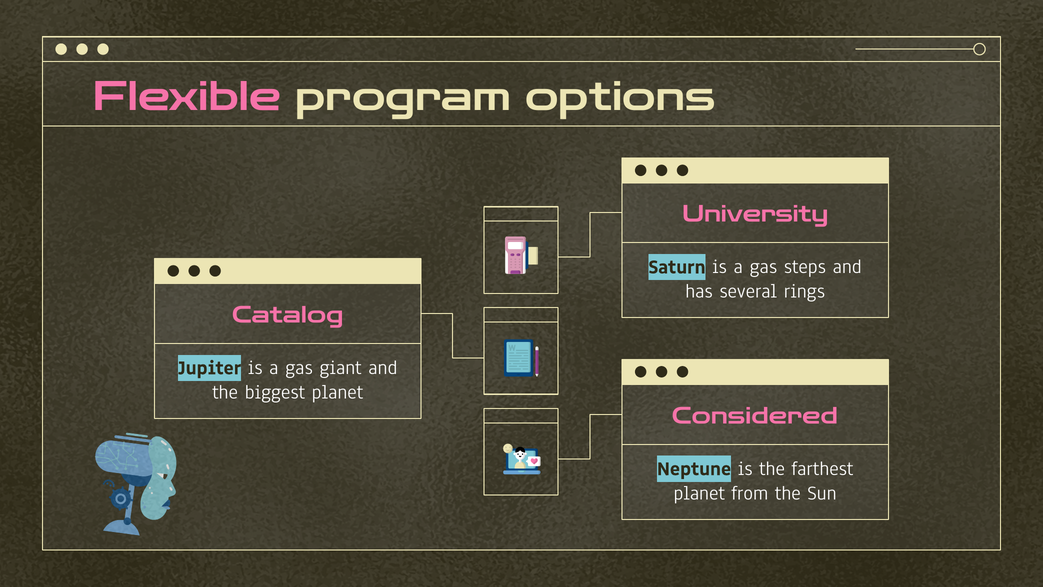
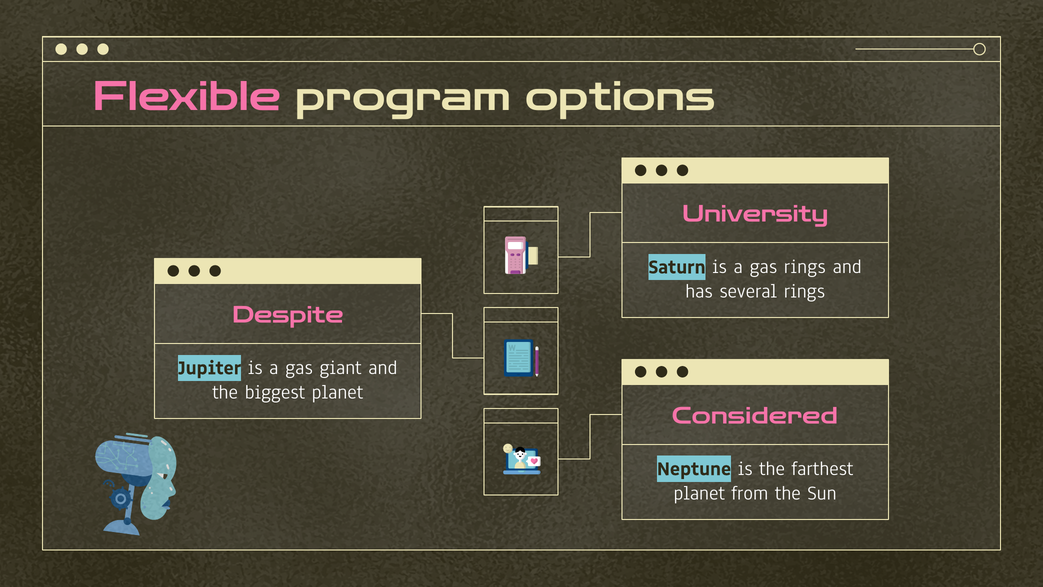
gas steps: steps -> rings
Catalog: Catalog -> Despite
